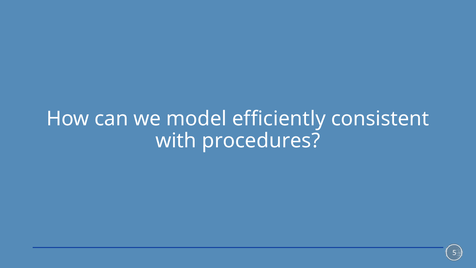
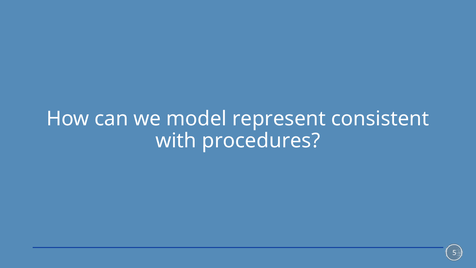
efficiently: efficiently -> represent
